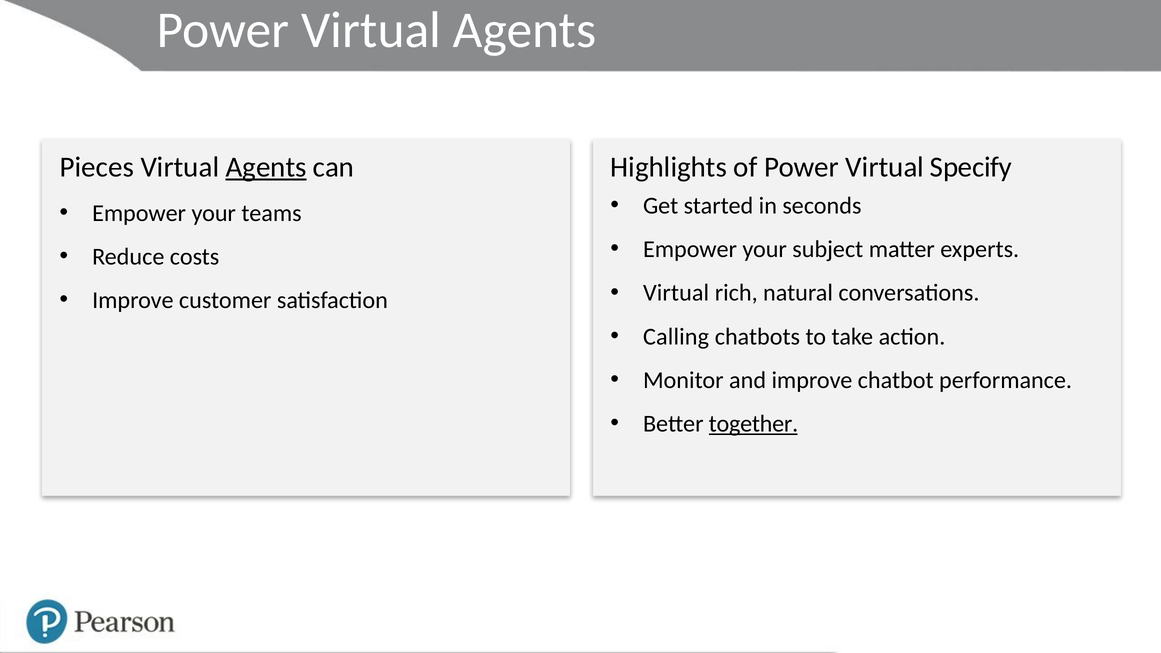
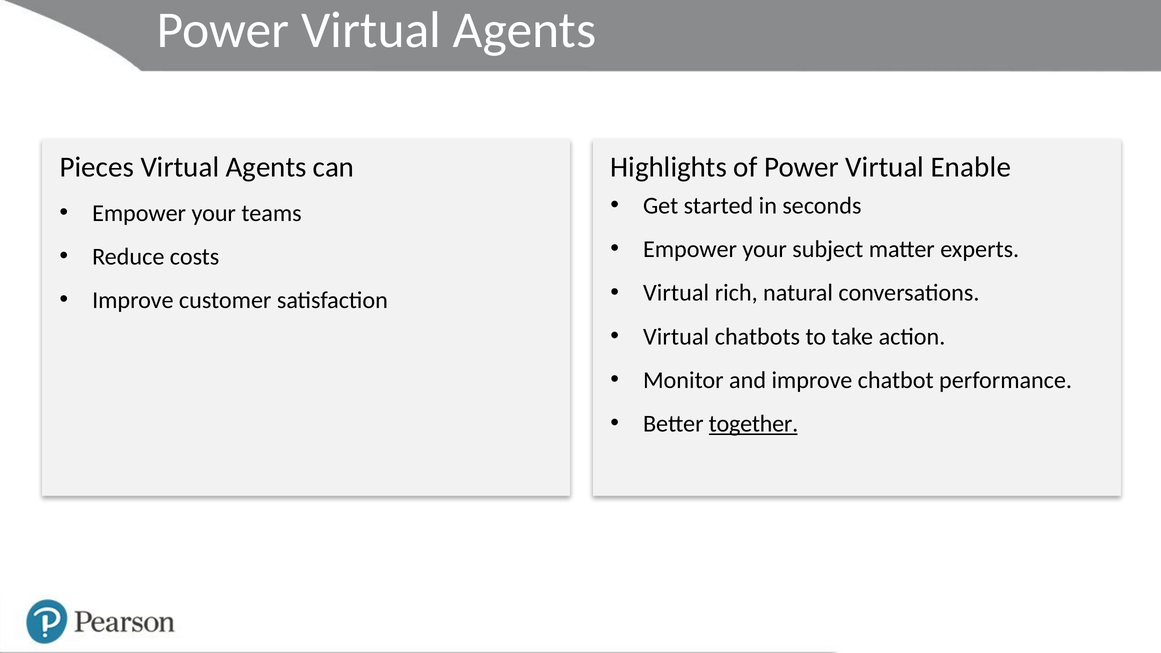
Agents at (266, 167) underline: present -> none
Specify: Specify -> Enable
Calling at (676, 337): Calling -> Virtual
